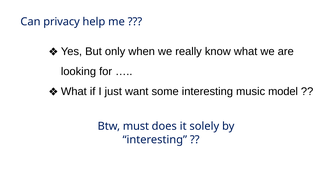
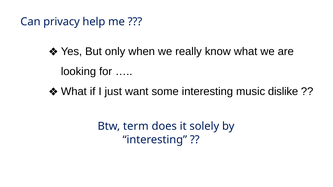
model: model -> dislike
must: must -> term
